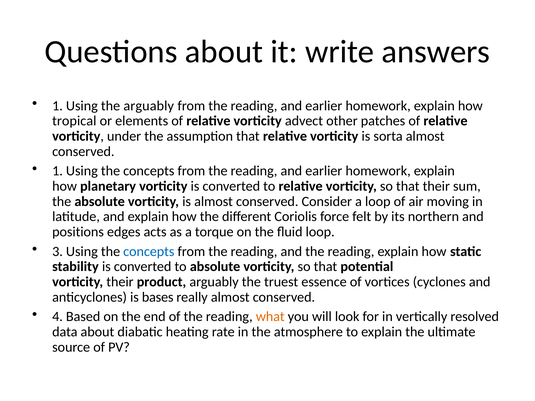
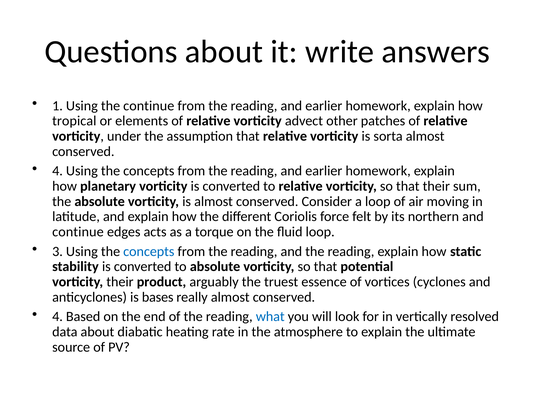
the arguably: arguably -> continue
1 at (58, 171): 1 -> 4
positions at (78, 232): positions -> continue
what colour: orange -> blue
